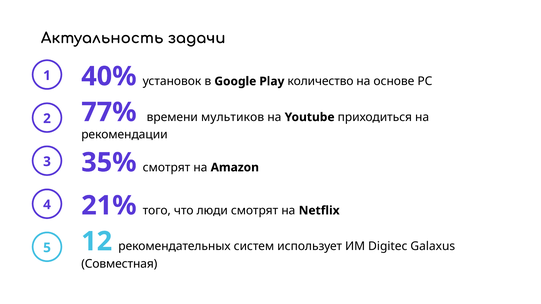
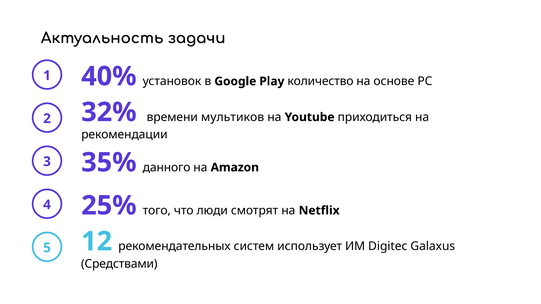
77%: 77% -> 32%
35% смотрят: смотрят -> данного
21%: 21% -> 25%
Совместная: Совместная -> Средствами
